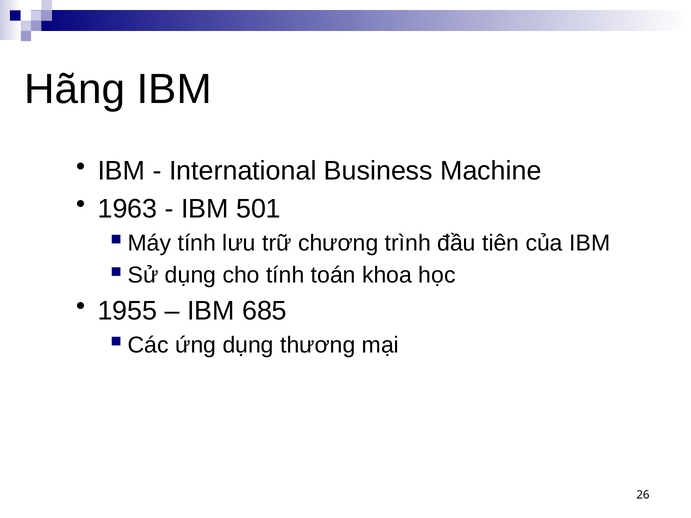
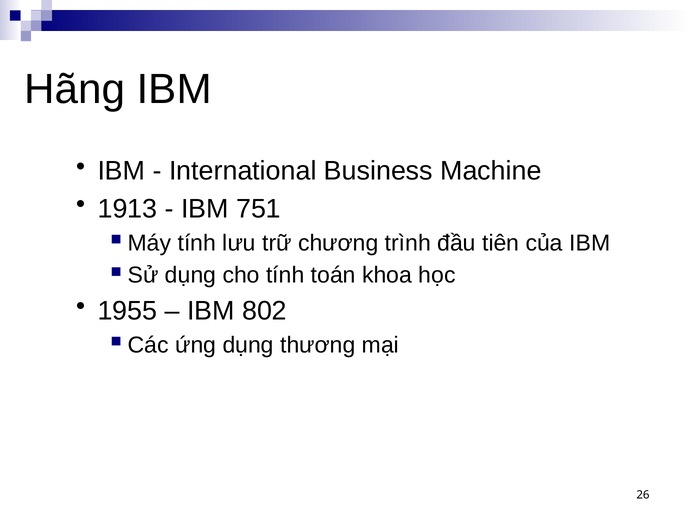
1963: 1963 -> 1913
501: 501 -> 751
685: 685 -> 802
